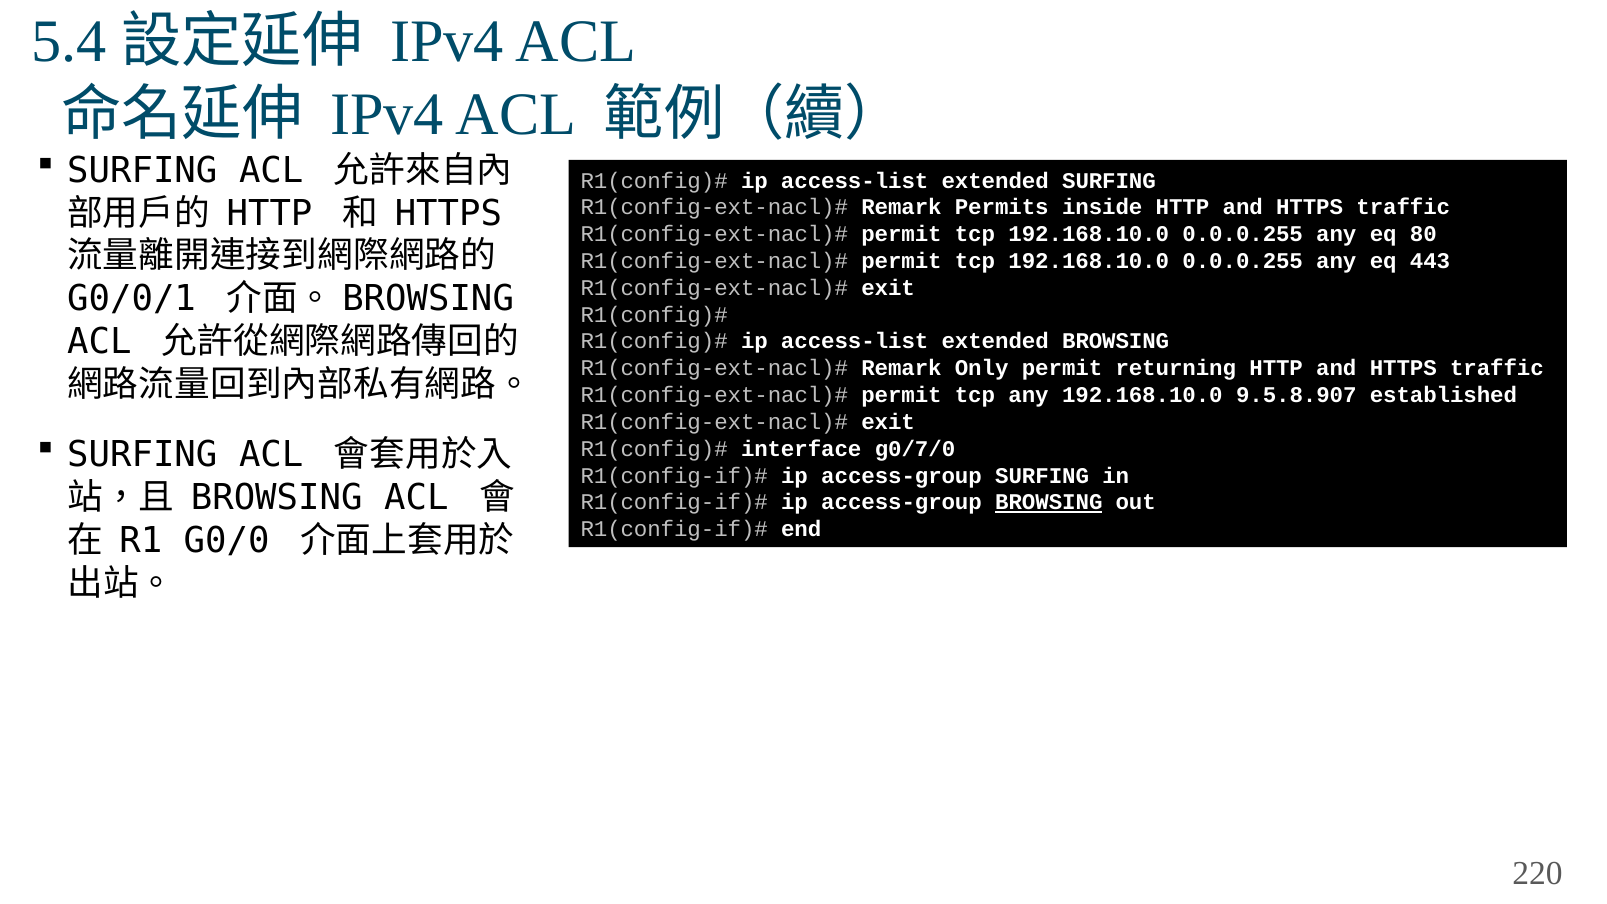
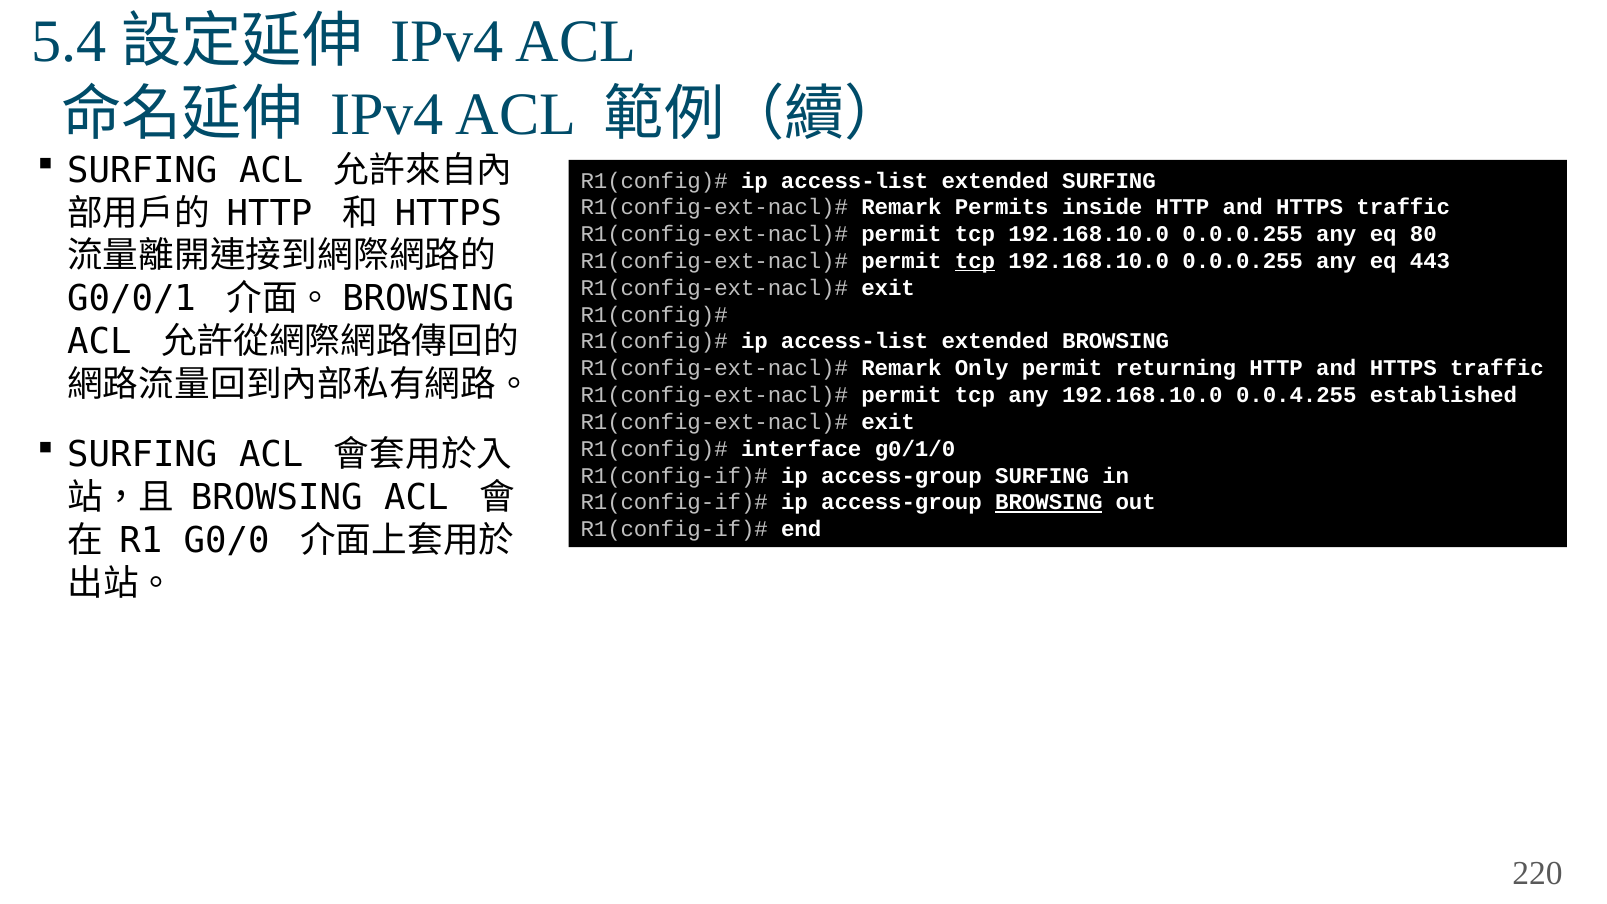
tcp at (975, 261) underline: none -> present
9.5.8.907: 9.5.8.907 -> 0.0.4.255
g0/7/0: g0/7/0 -> g0/1/0
